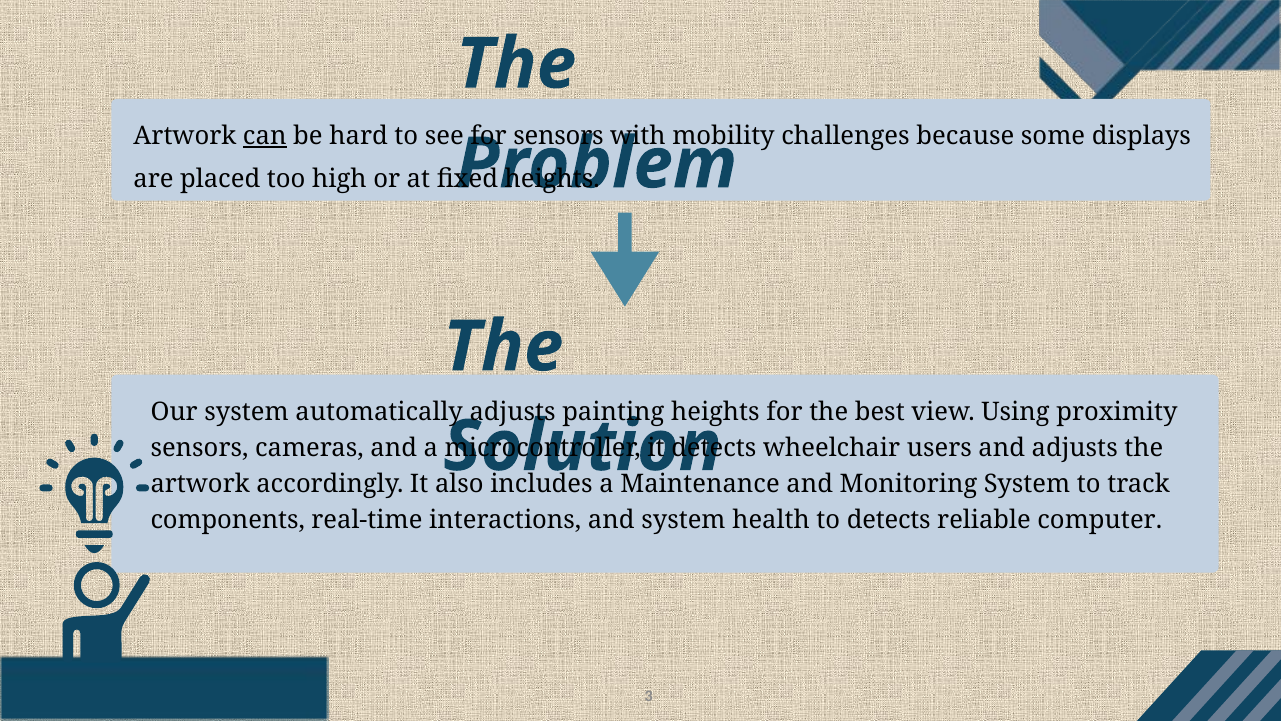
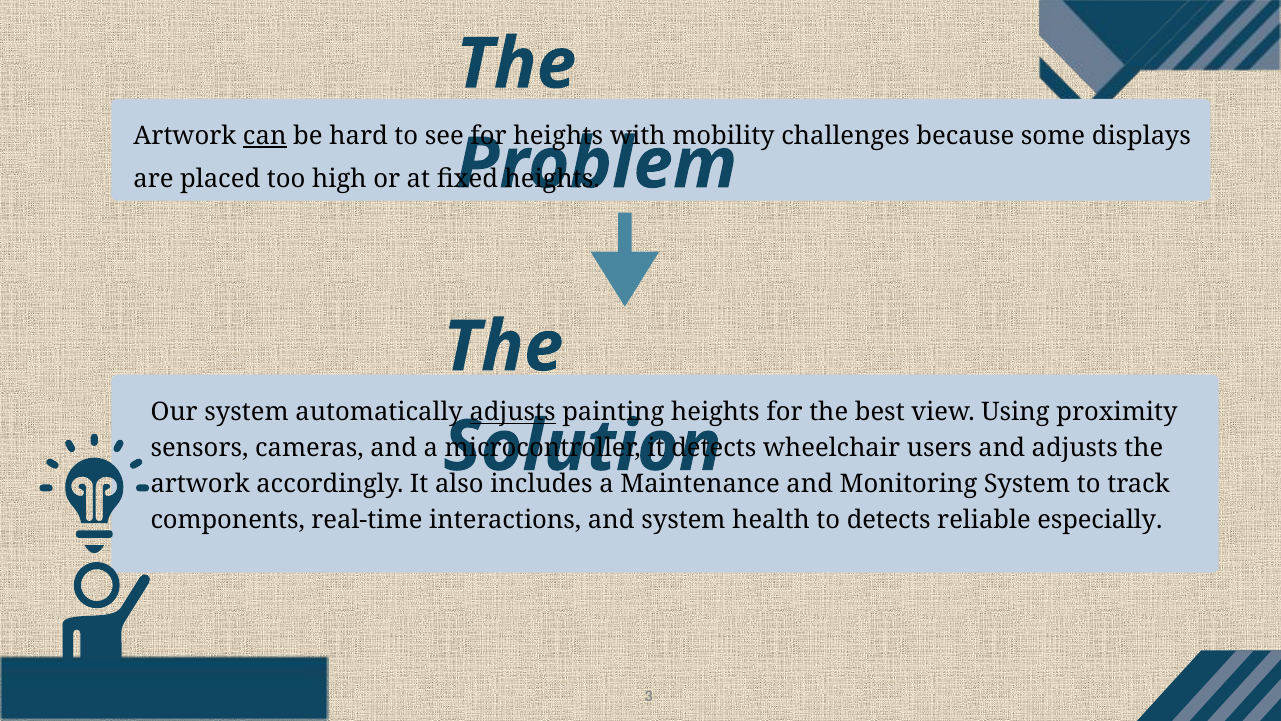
for sensors: sensors -> heights
adjusts at (513, 412) underline: none -> present
computer: computer -> especially
